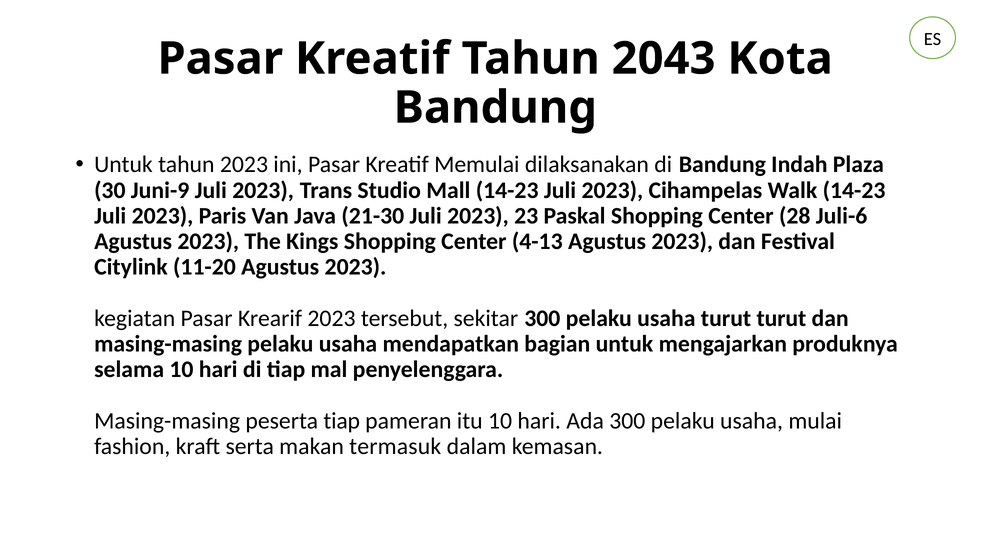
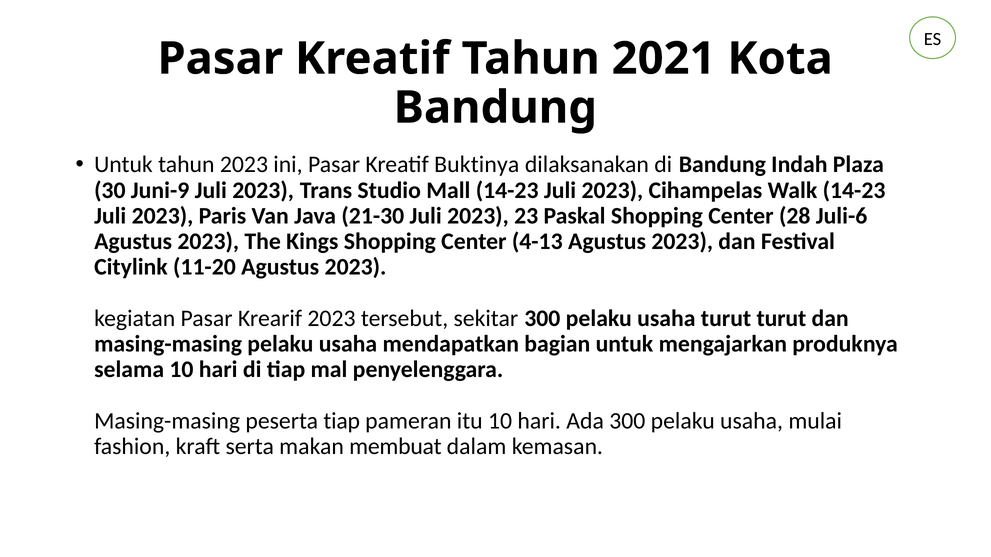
2043: 2043 -> 2021
Memulai: Memulai -> Buktinya
termasuk: termasuk -> membuat
